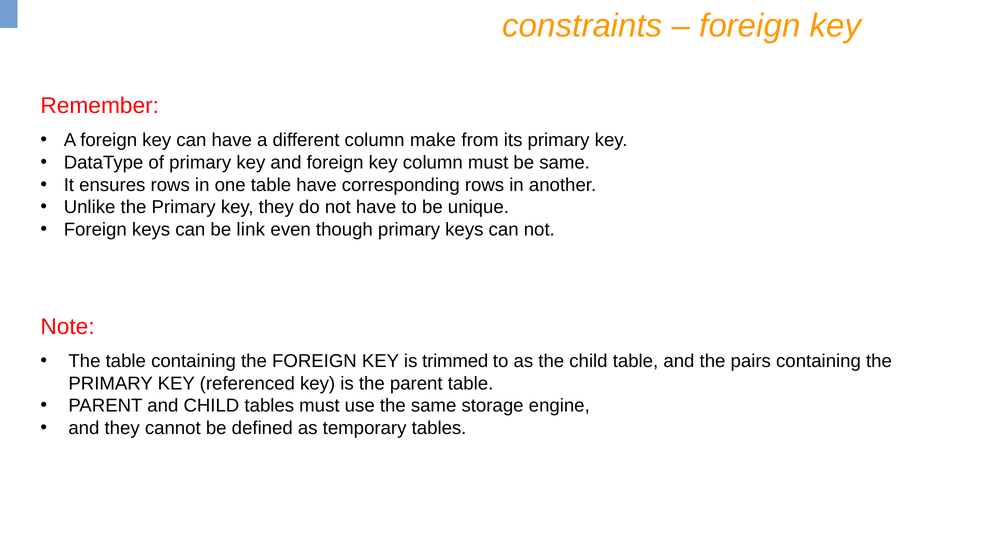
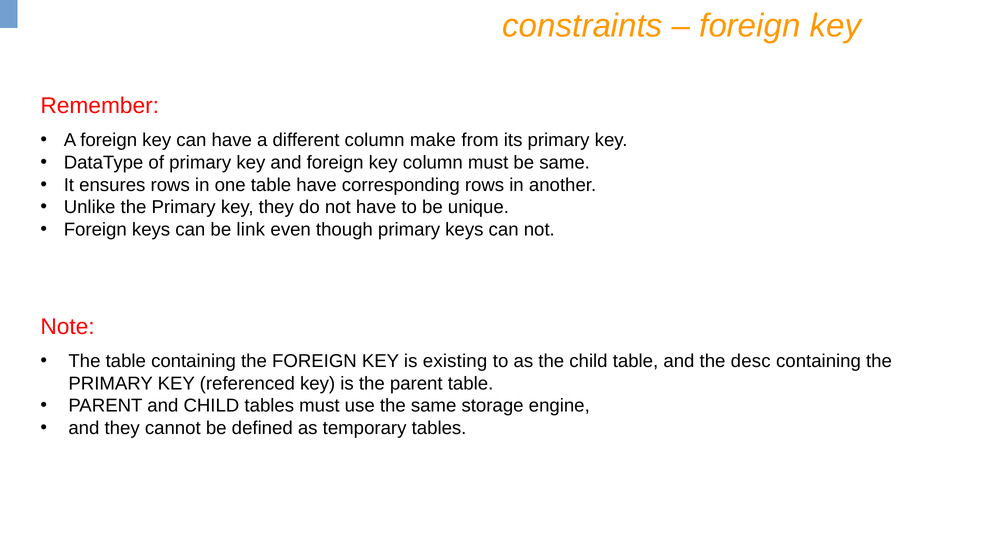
trimmed: trimmed -> existing
pairs: pairs -> desc
